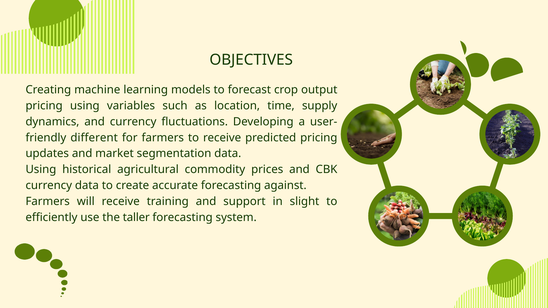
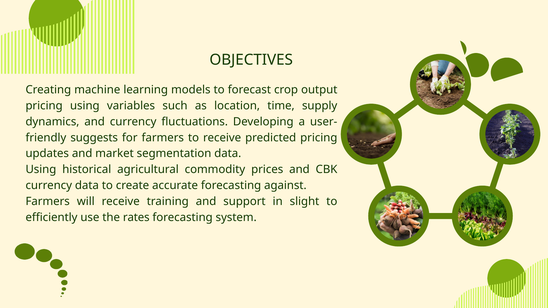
different: different -> suggests
taller: taller -> rates
